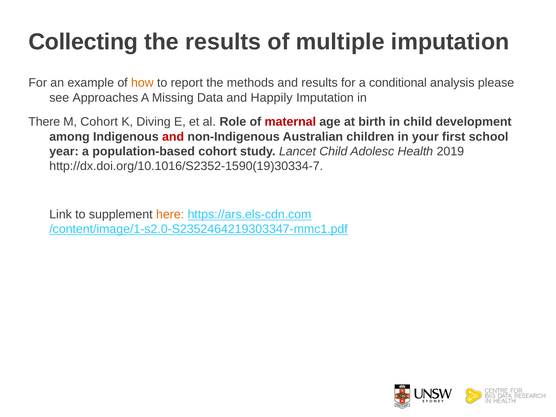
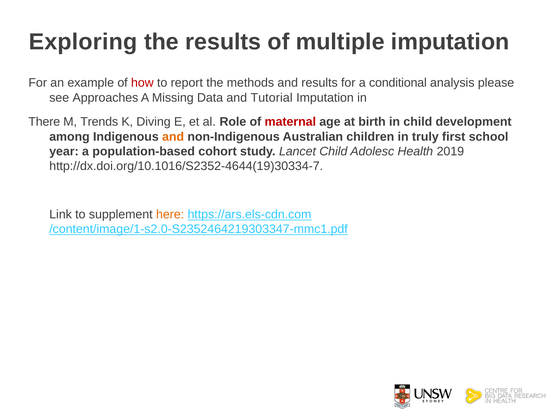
Collecting: Collecting -> Exploring
how colour: orange -> red
Happily: Happily -> Tutorial
M Cohort: Cohort -> Trends
and at (173, 137) colour: red -> orange
your: your -> truly
http://dx.doi.org/10.1016/S2352-1590(19)30334-7: http://dx.doi.org/10.1016/S2352-1590(19)30334-7 -> http://dx.doi.org/10.1016/S2352-4644(19)30334-7
